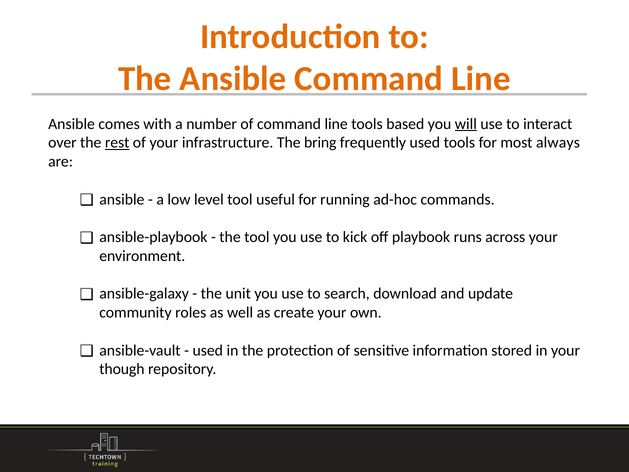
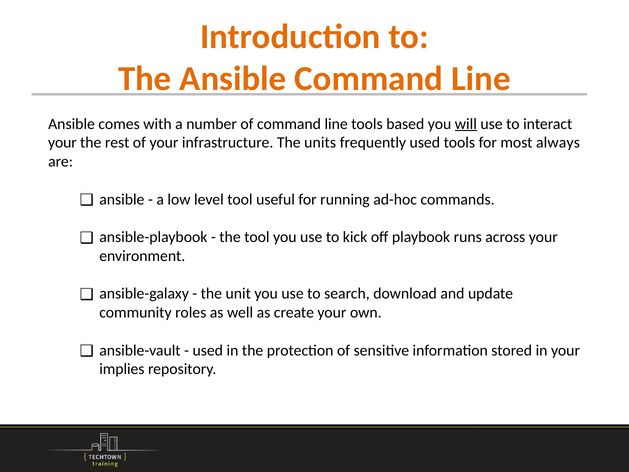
over at (62, 143): over -> your
rest underline: present -> none
bring: bring -> units
though: though -> implies
